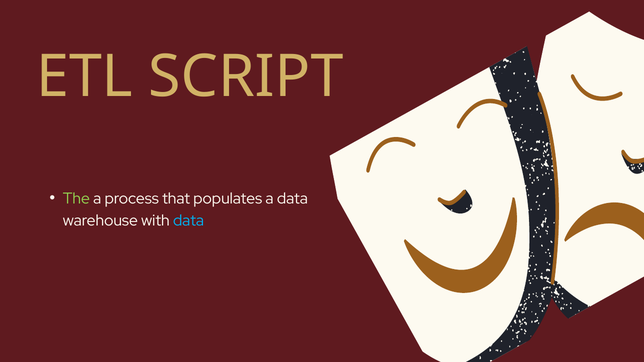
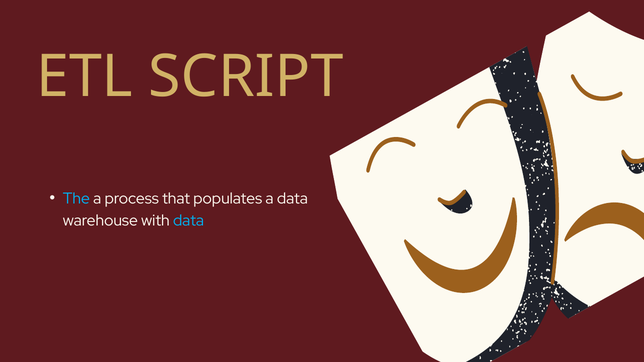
The colour: light green -> light blue
